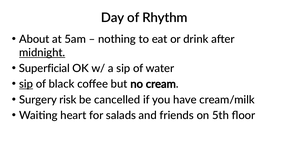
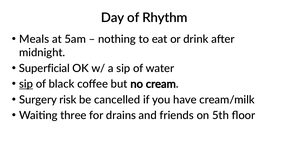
About: About -> Meals
midnight underline: present -> none
heart: heart -> three
salads: salads -> drains
